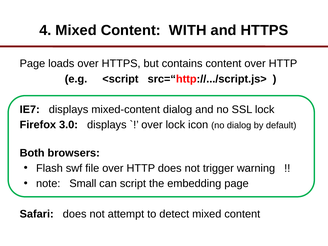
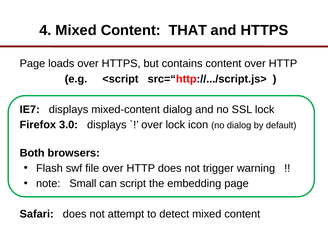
WITH: WITH -> THAT
